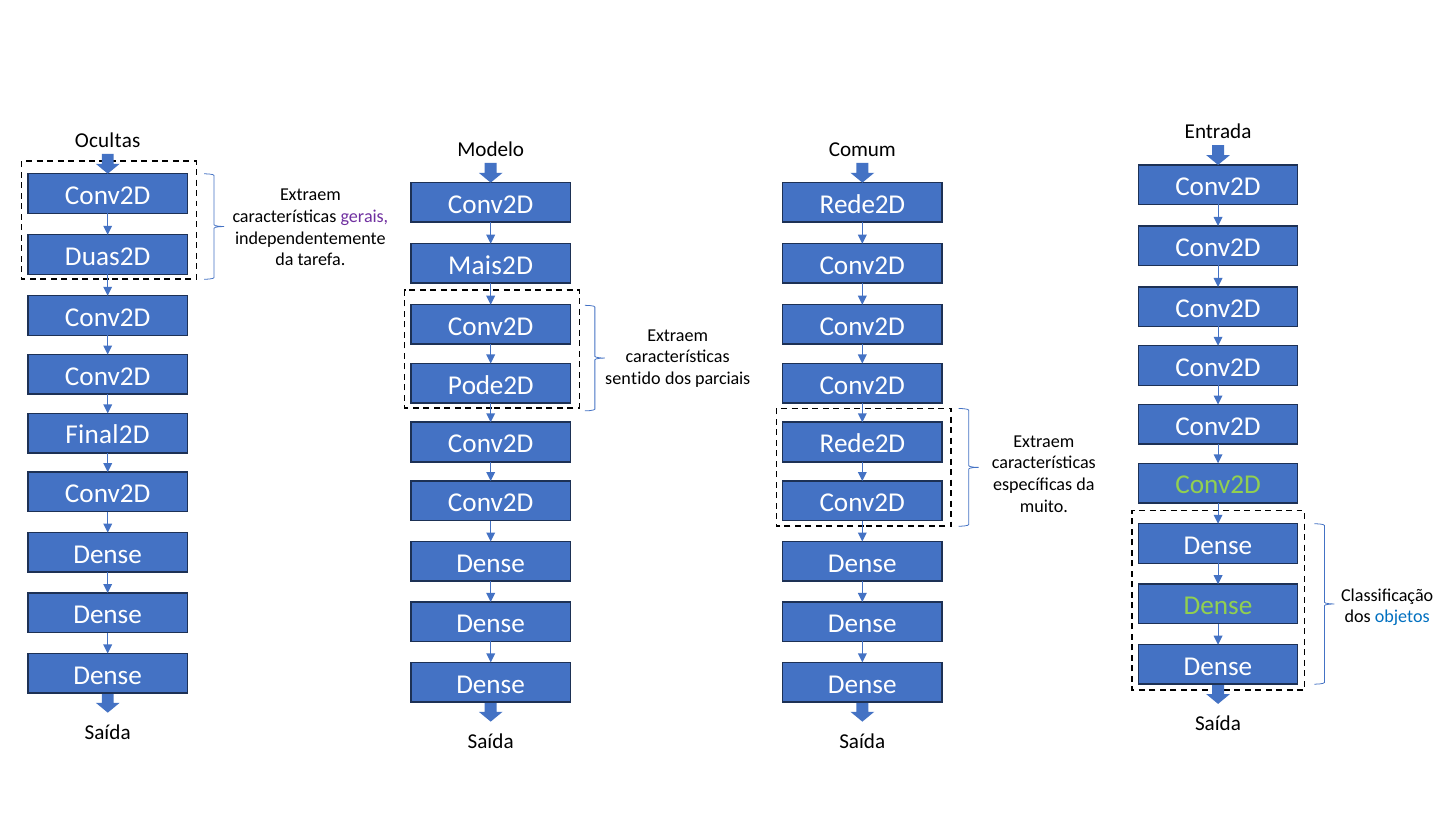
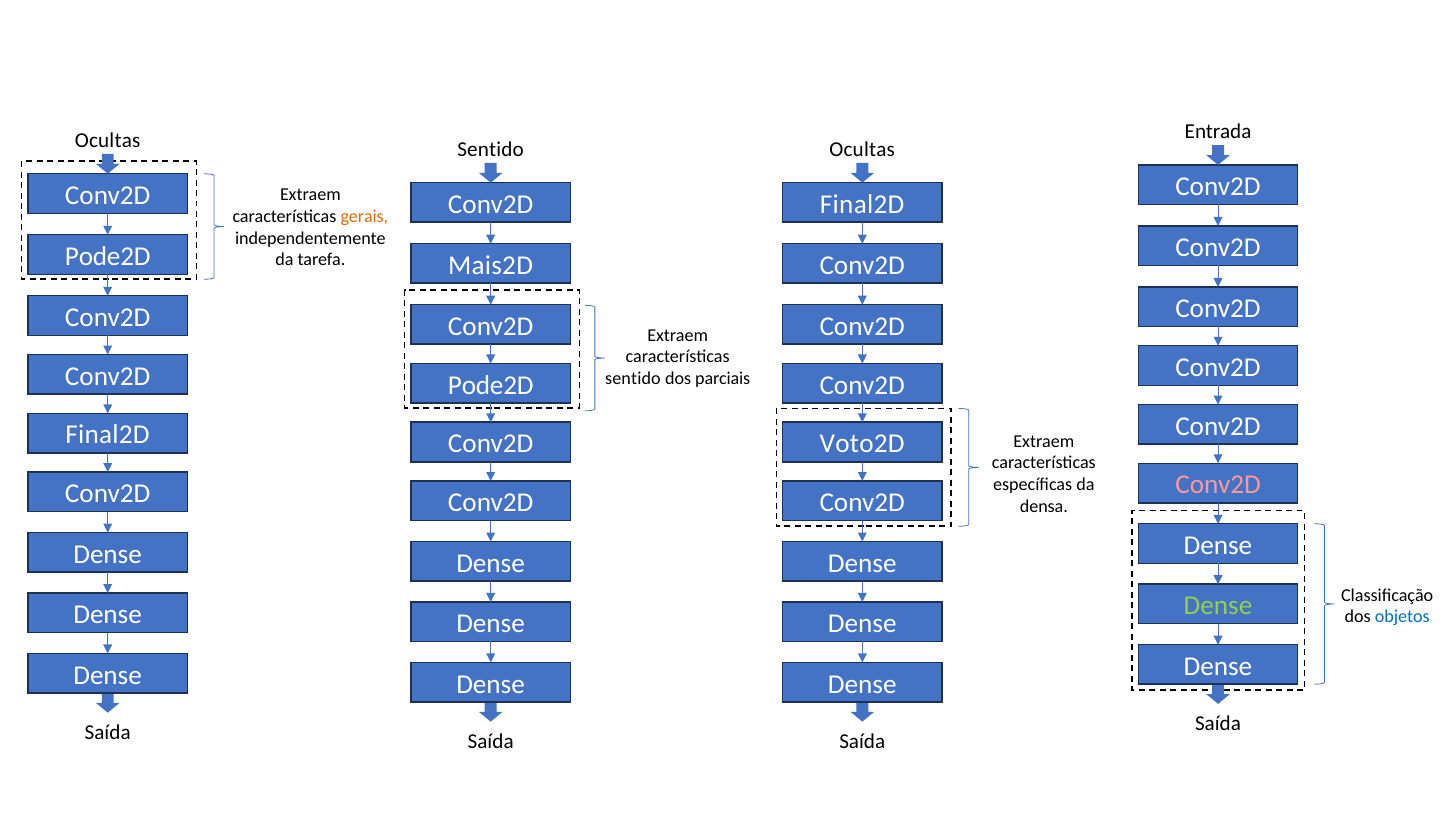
Modelo at (491, 149): Modelo -> Sentido
Comum at (862, 149): Comum -> Ocultas
Rede2D at (862, 204): Rede2D -> Final2D
gerais colour: purple -> orange
Duas2D at (108, 256): Duas2D -> Pode2D
Rede2D at (862, 444): Rede2D -> Voto2D
Conv2D at (1218, 485) colour: light green -> pink
muito: muito -> densa
